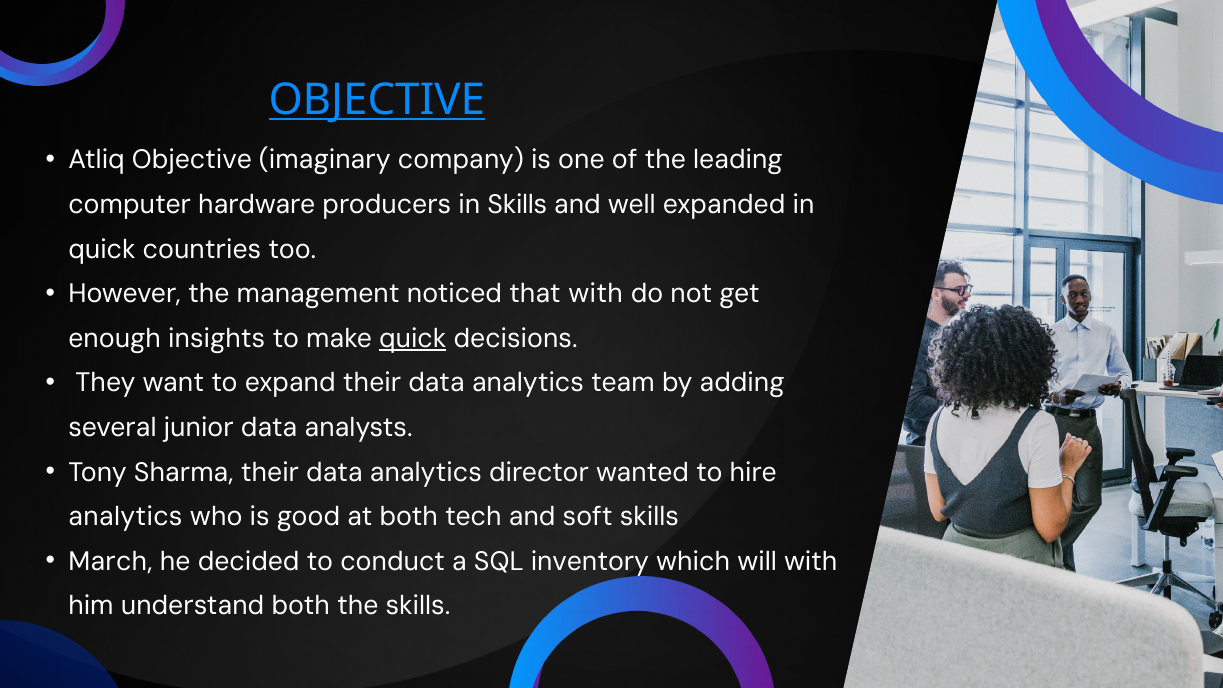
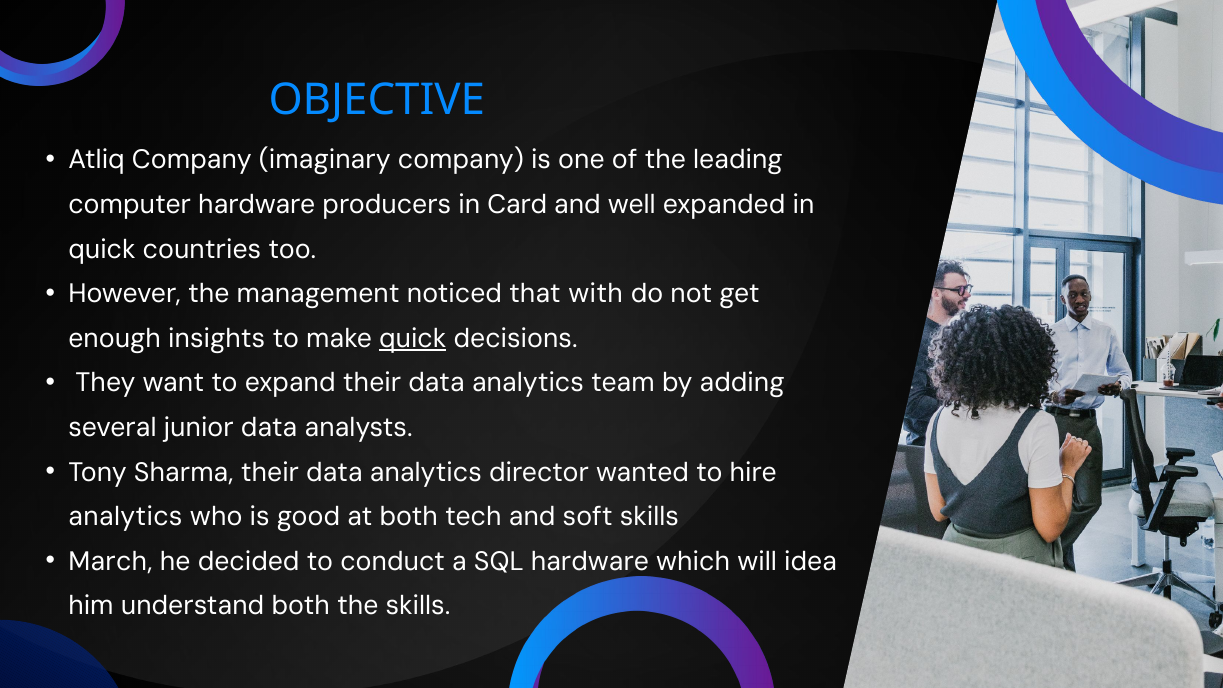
OBJECTIVE at (377, 100) underline: present -> none
Atliq Objective: Objective -> Company
in Skills: Skills -> Card
SQL inventory: inventory -> hardware
will with: with -> idea
